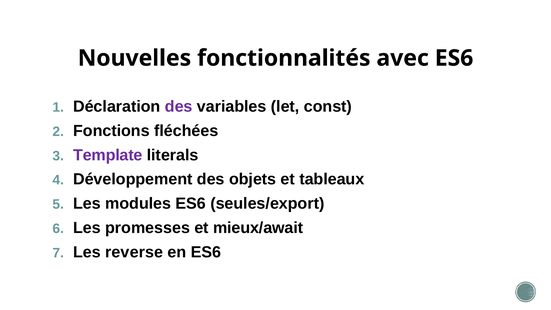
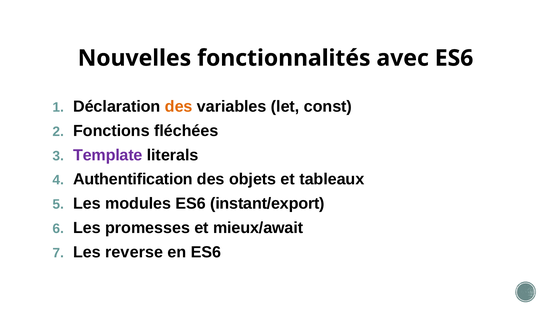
des at (179, 107) colour: purple -> orange
Développement: Développement -> Authentification
seules/export: seules/export -> instant/export
